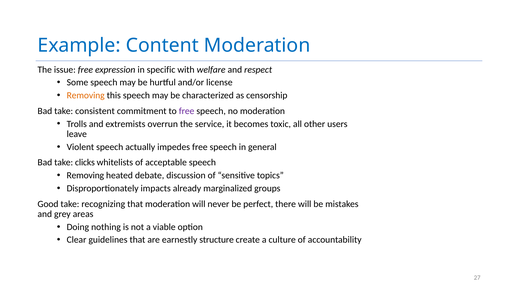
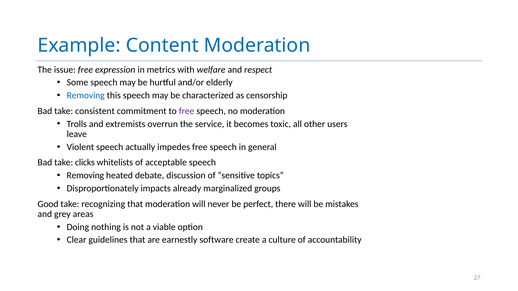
specific: specific -> metrics
license: license -> elderly
Removing at (86, 96) colour: orange -> blue
structure: structure -> software
